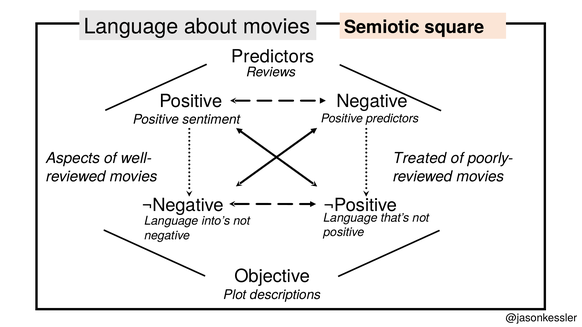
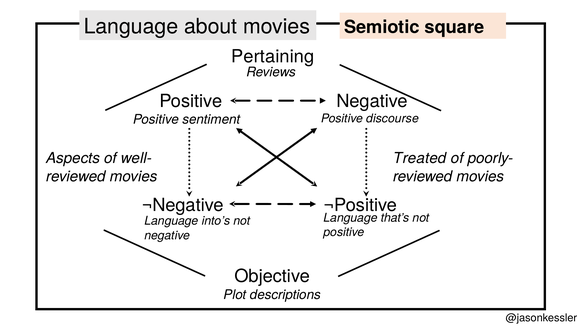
Predictors at (273, 57): Predictors -> Pertaining
Positive predictors: predictors -> discourse
